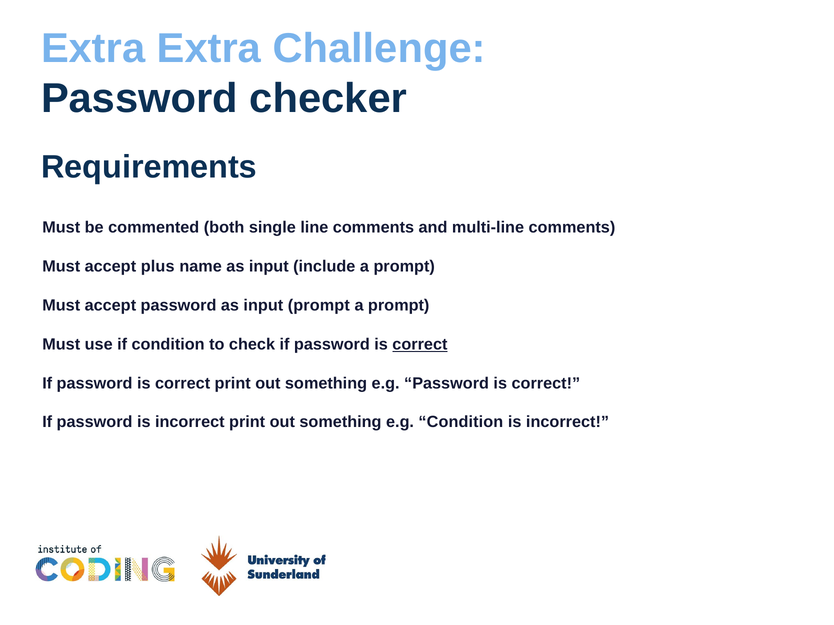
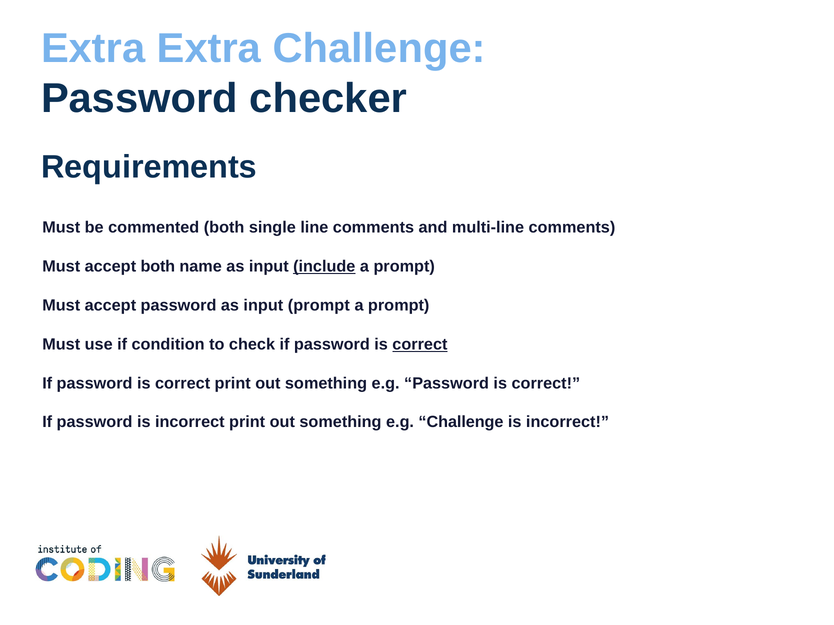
accept plus: plus -> both
include underline: none -> present
e.g Condition: Condition -> Challenge
